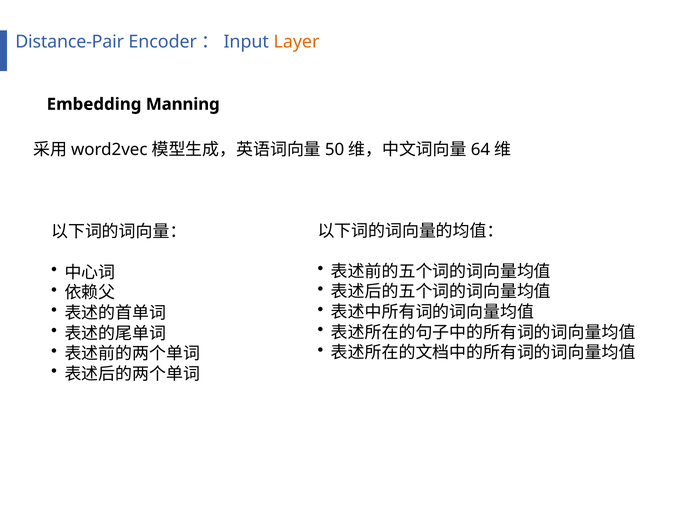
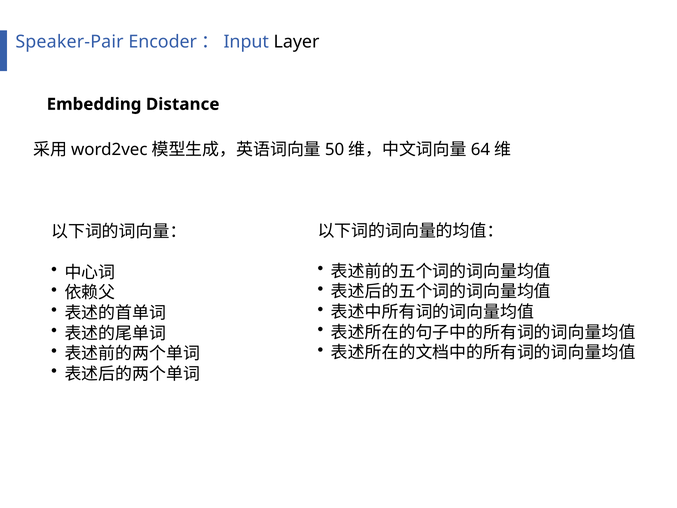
Distance-Pair: Distance-Pair -> Speaker-Pair
Layer colour: orange -> black
Manning: Manning -> Distance
